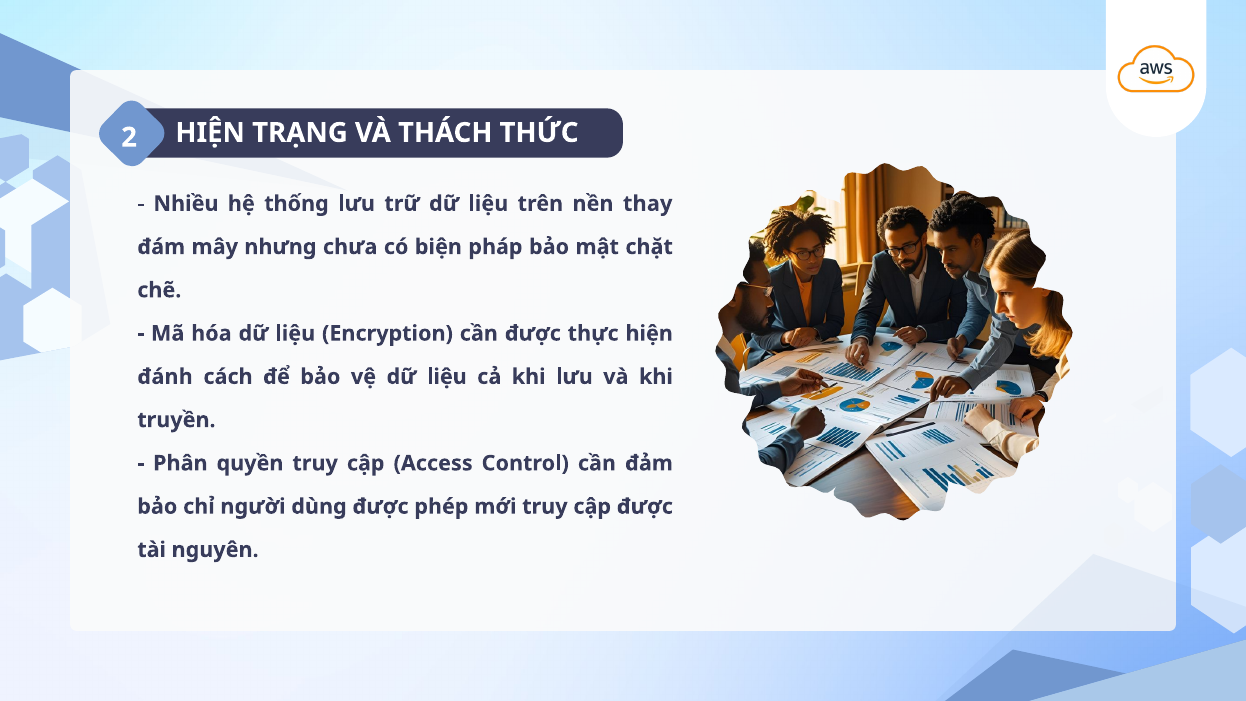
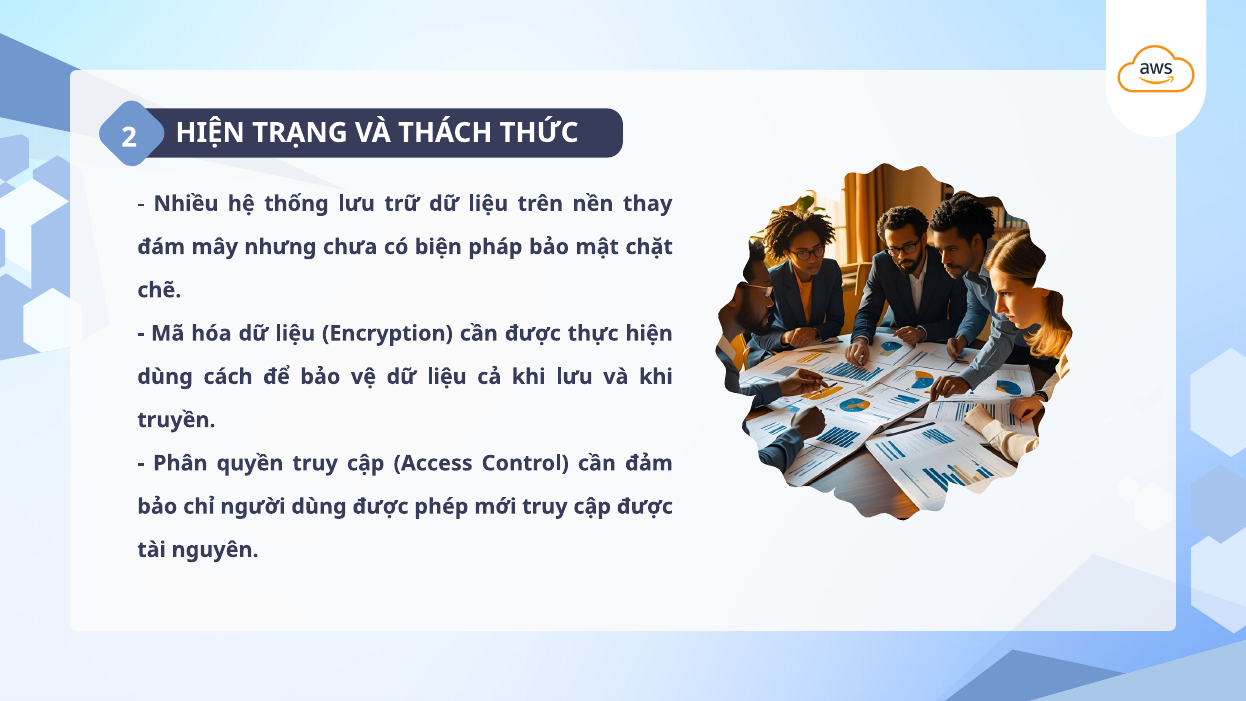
đánh at (165, 377): đánh -> dùng
